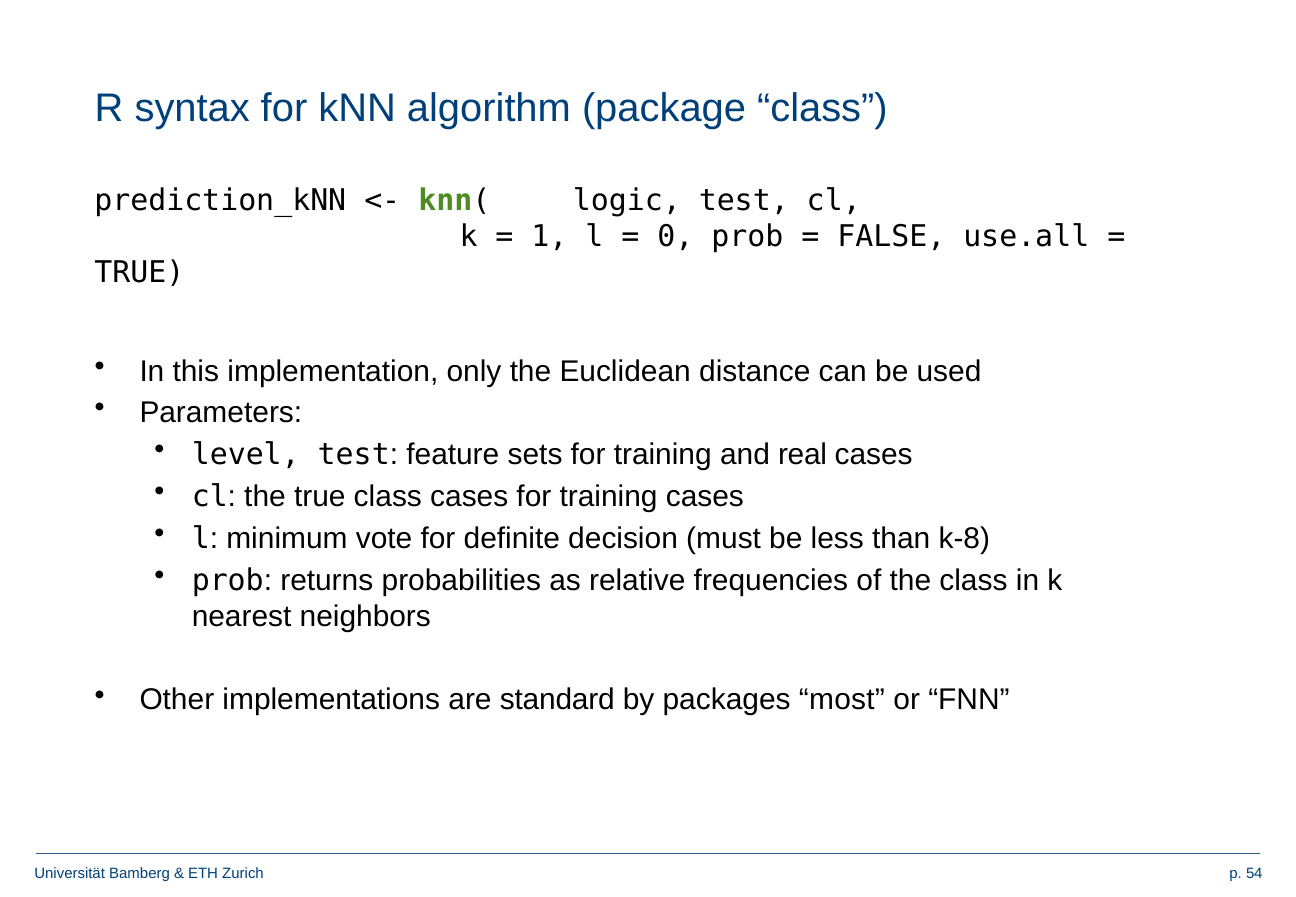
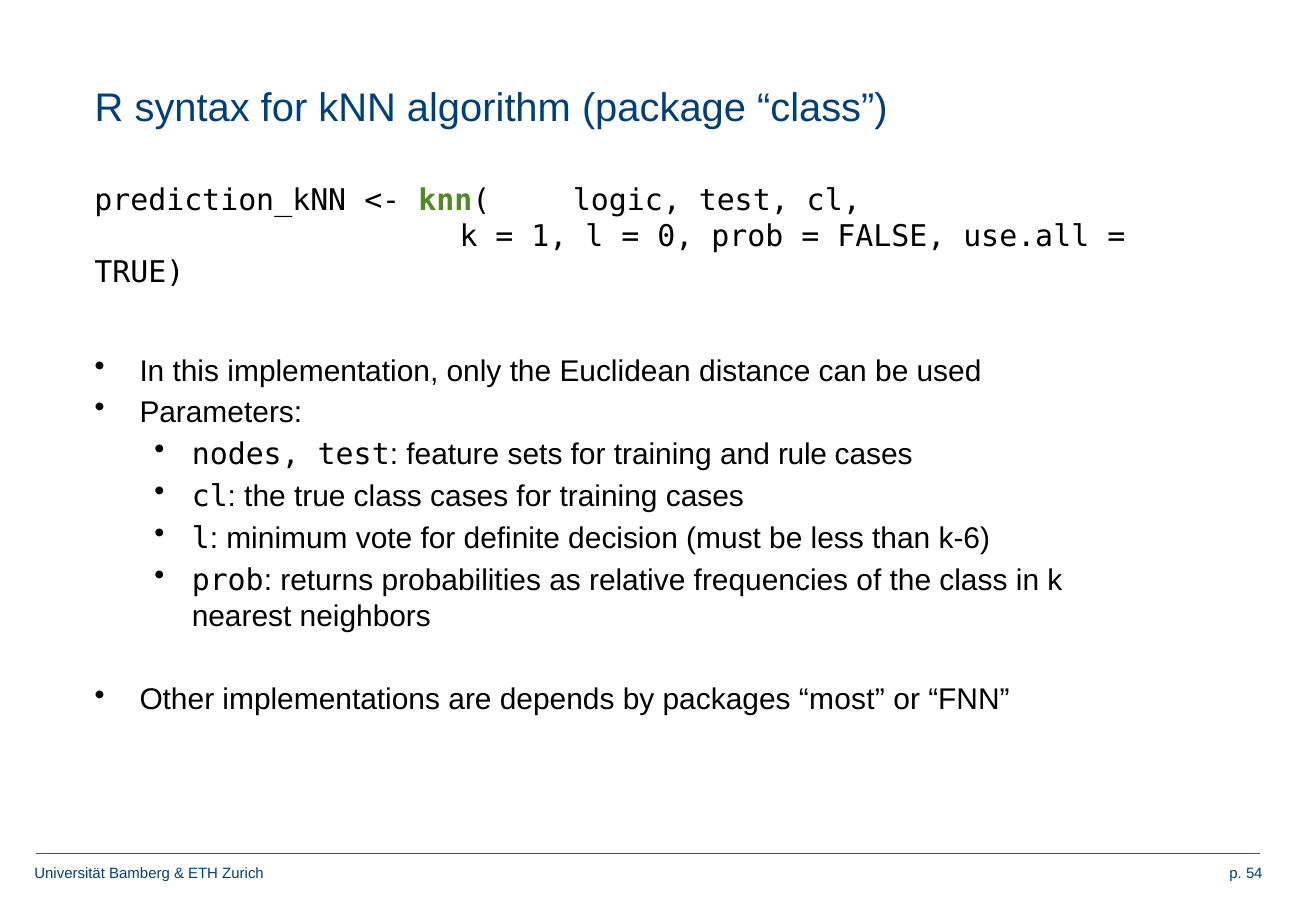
level: level -> nodes
real: real -> rule
k-8: k-8 -> k-6
standard: standard -> depends
